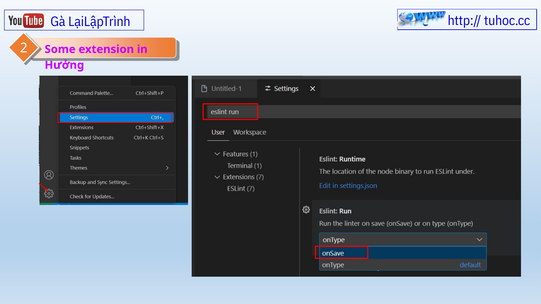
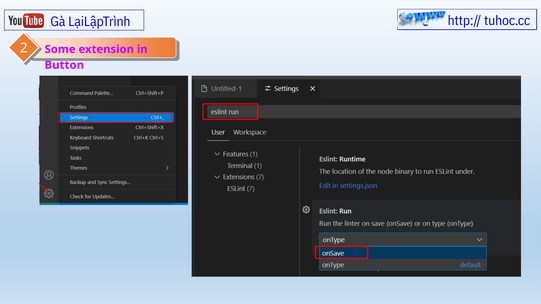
Hưởng: Hưởng -> Button
